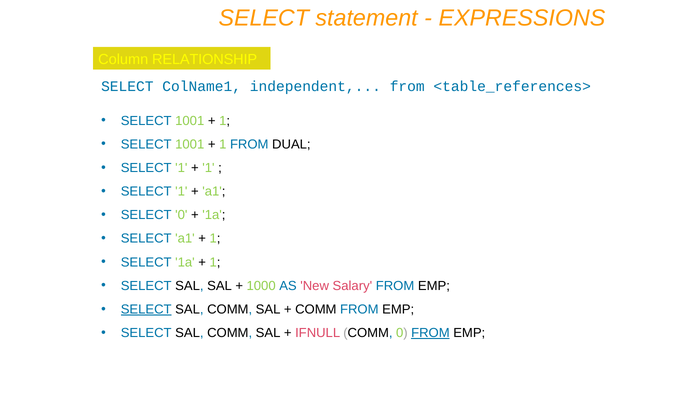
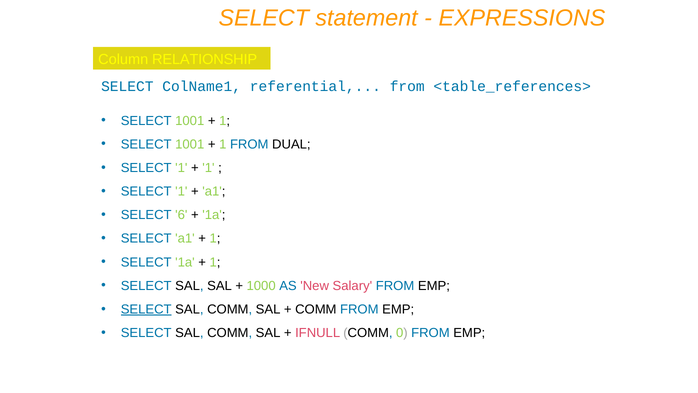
independent: independent -> referential
SELECT 0: 0 -> 6
FROM at (430, 333) underline: present -> none
